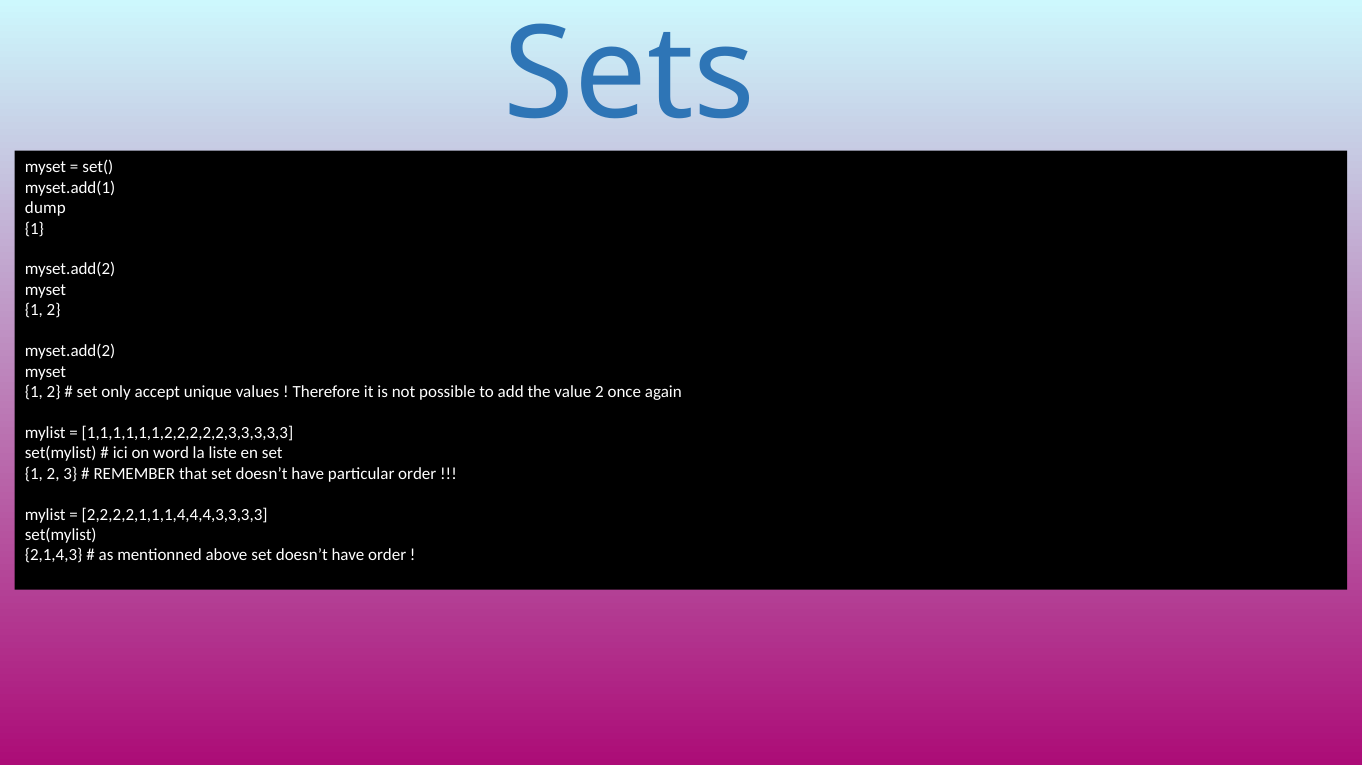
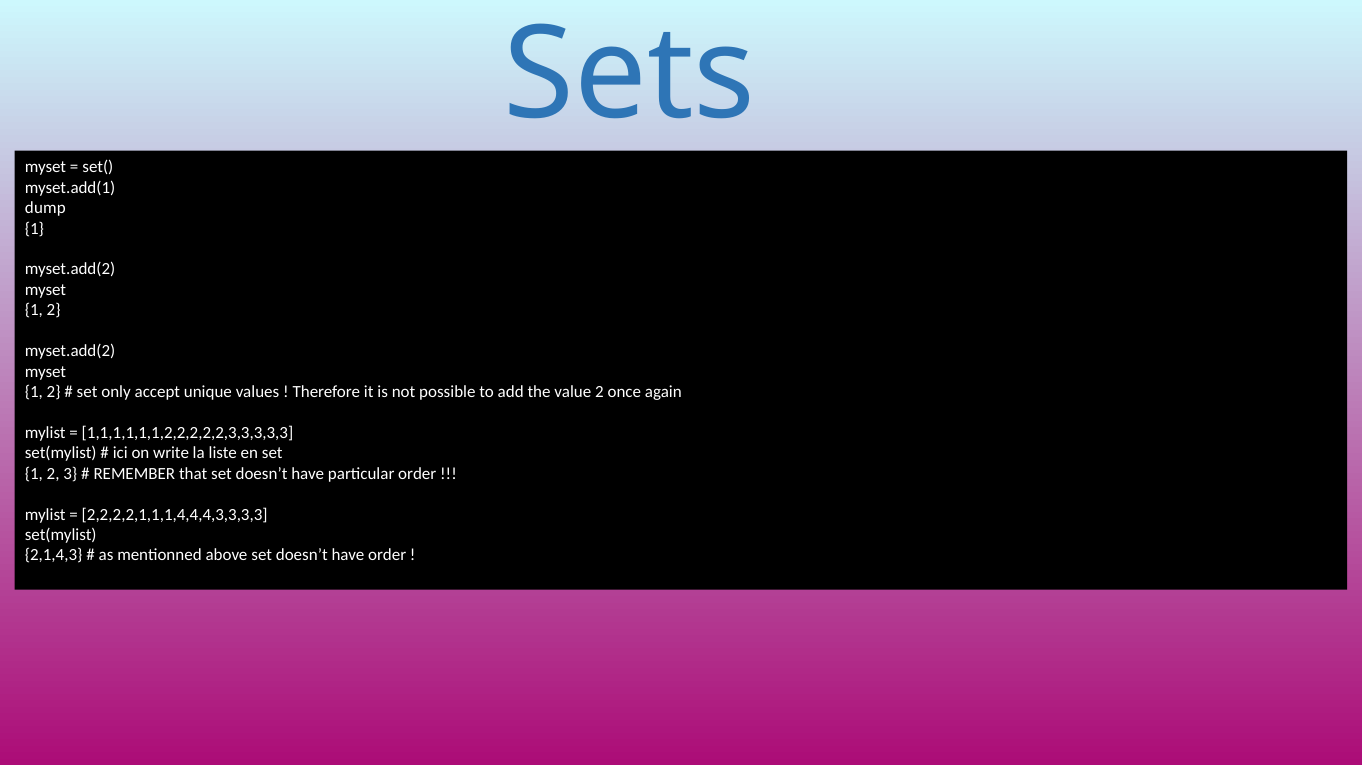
word: word -> write
